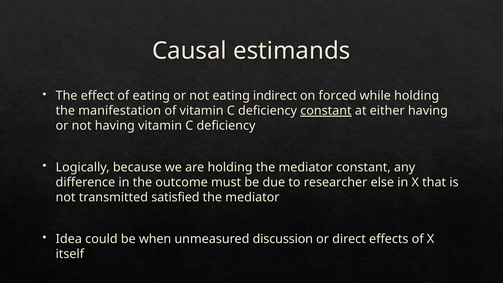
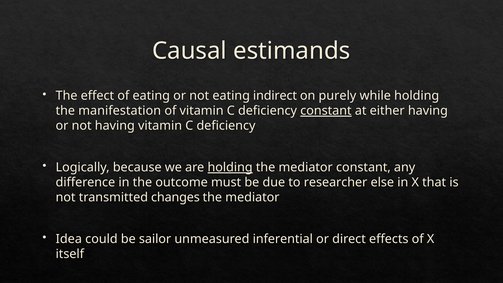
forced: forced -> purely
holding at (230, 167) underline: none -> present
satisfied: satisfied -> changes
when: when -> sailor
discussion: discussion -> inferential
